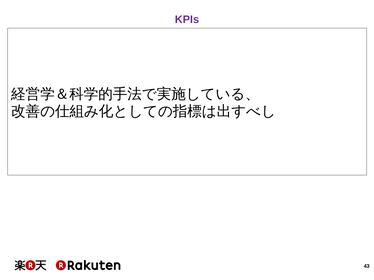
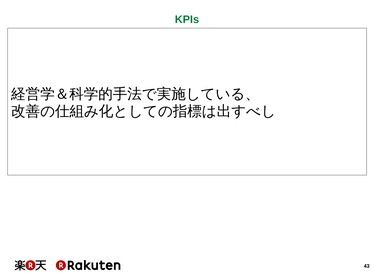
KPIs colour: purple -> green
